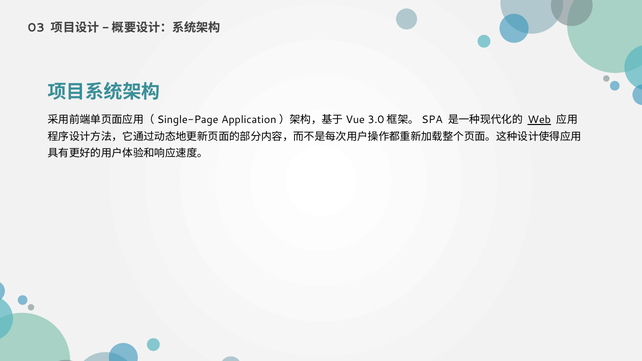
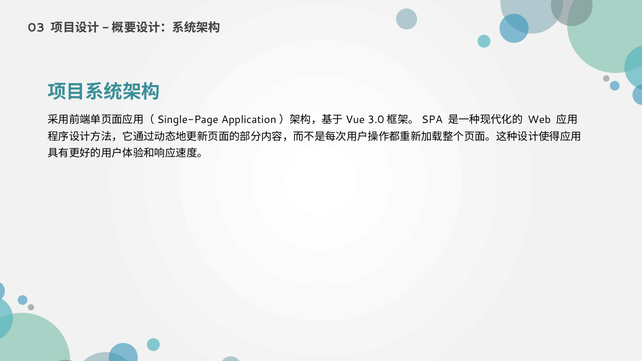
Web underline: present -> none
